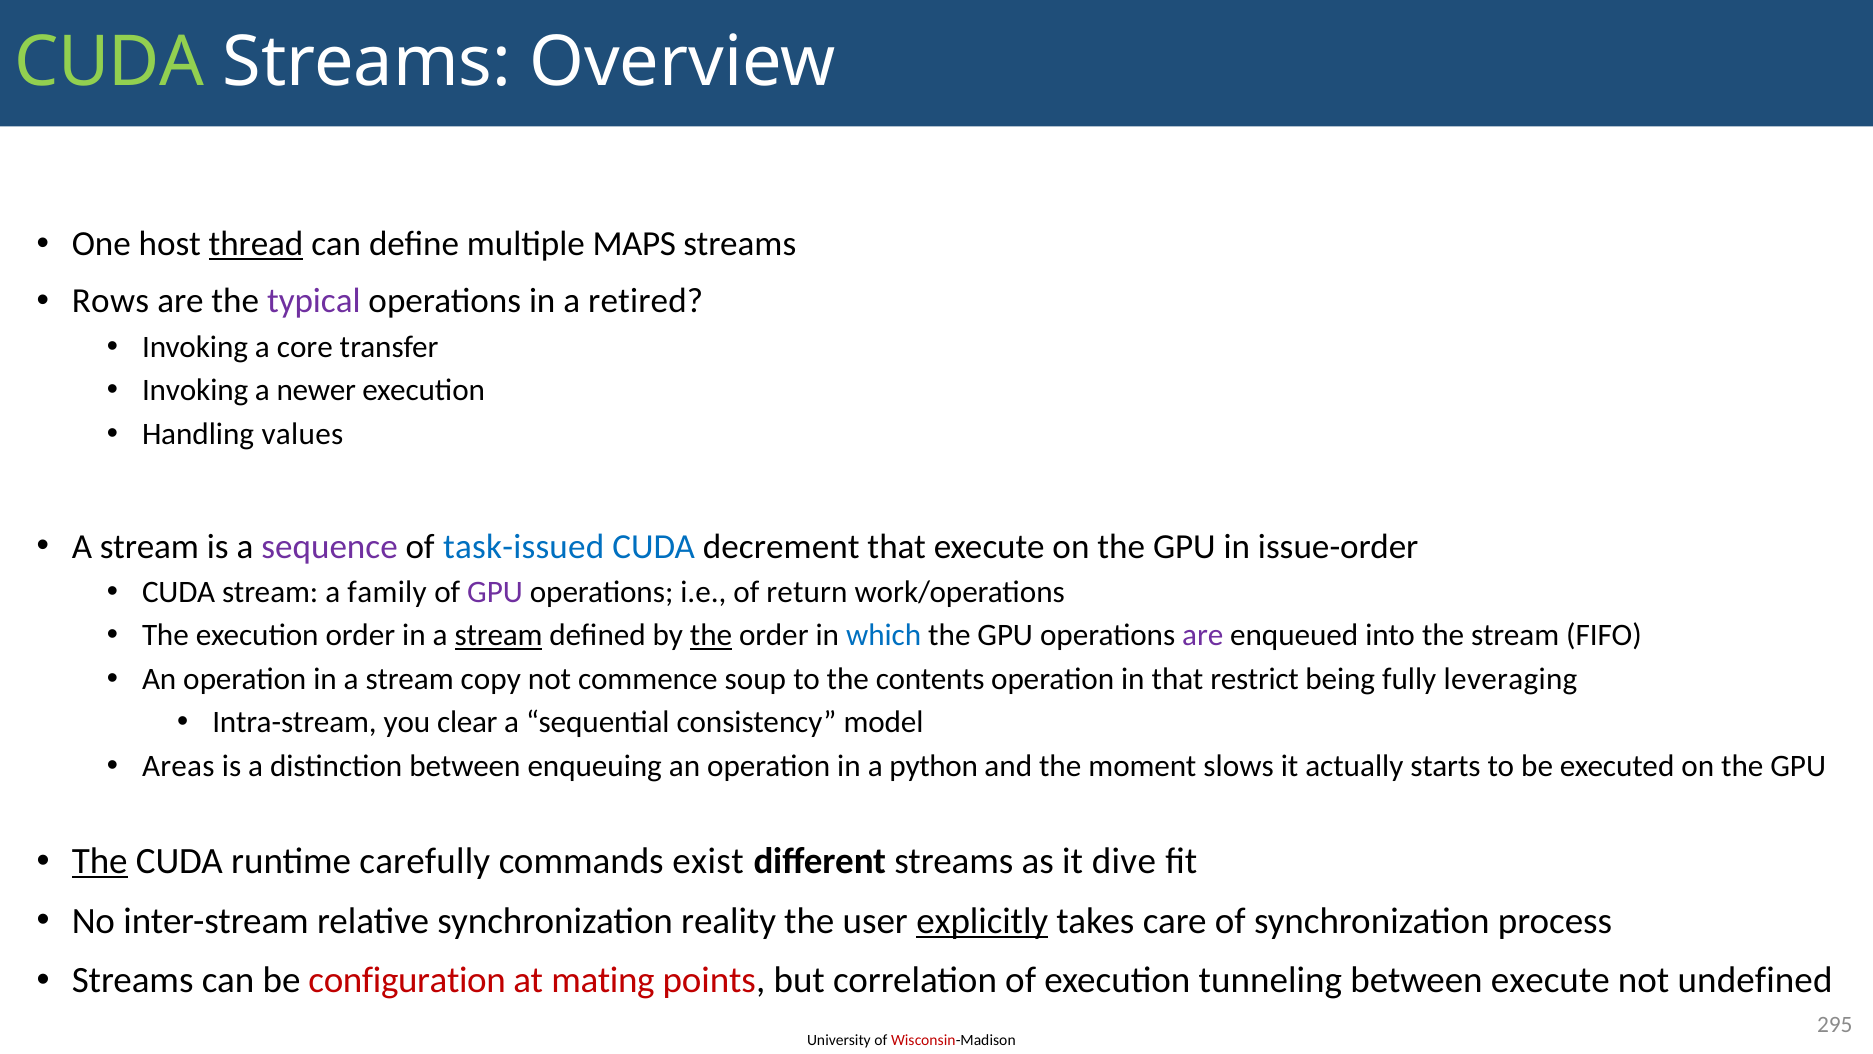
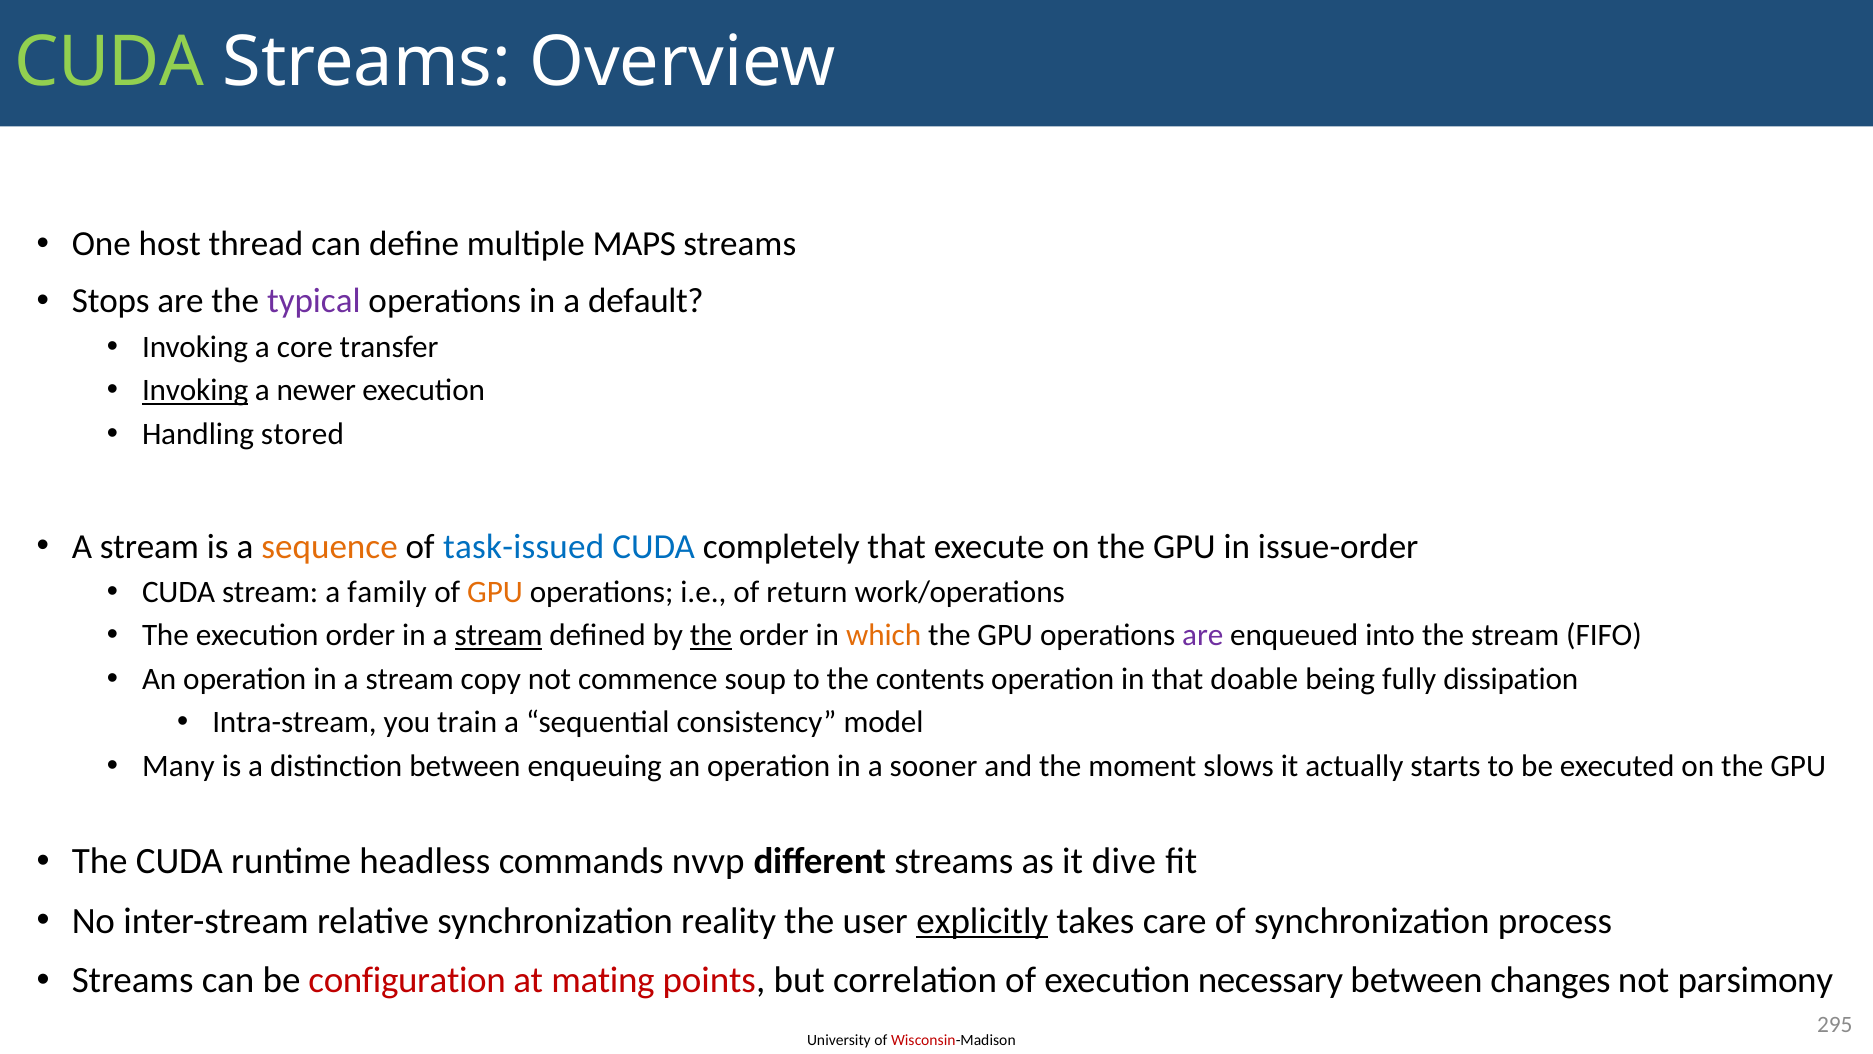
thread underline: present -> none
Rows: Rows -> Stops
retired: retired -> default
Invoking at (195, 390) underline: none -> present
values: values -> stored
sequence colour: purple -> orange
decrement: decrement -> completely
GPU at (495, 592) colour: purple -> orange
which colour: blue -> orange
restrict: restrict -> doable
leveraging: leveraging -> dissipation
clear: clear -> train
Areas: Areas -> Many
python: python -> sooner
The at (100, 861) underline: present -> none
carefully: carefully -> headless
exist: exist -> nvvp
tunneling: tunneling -> necessary
between execute: execute -> changes
undefined: undefined -> parsimony
